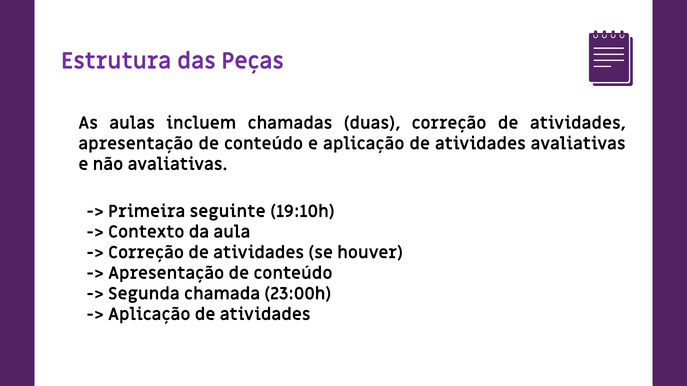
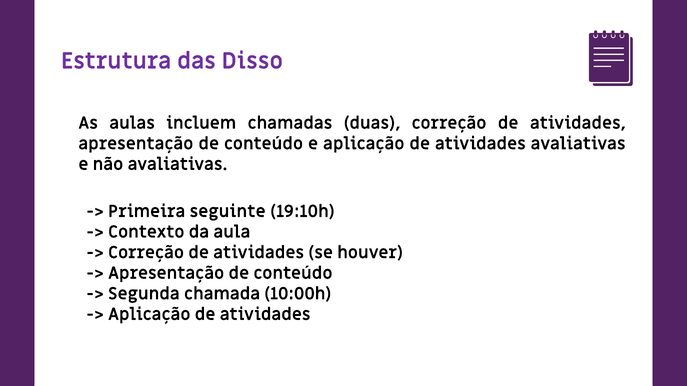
Peças: Peças -> Disso
23:00h: 23:00h -> 10:00h
